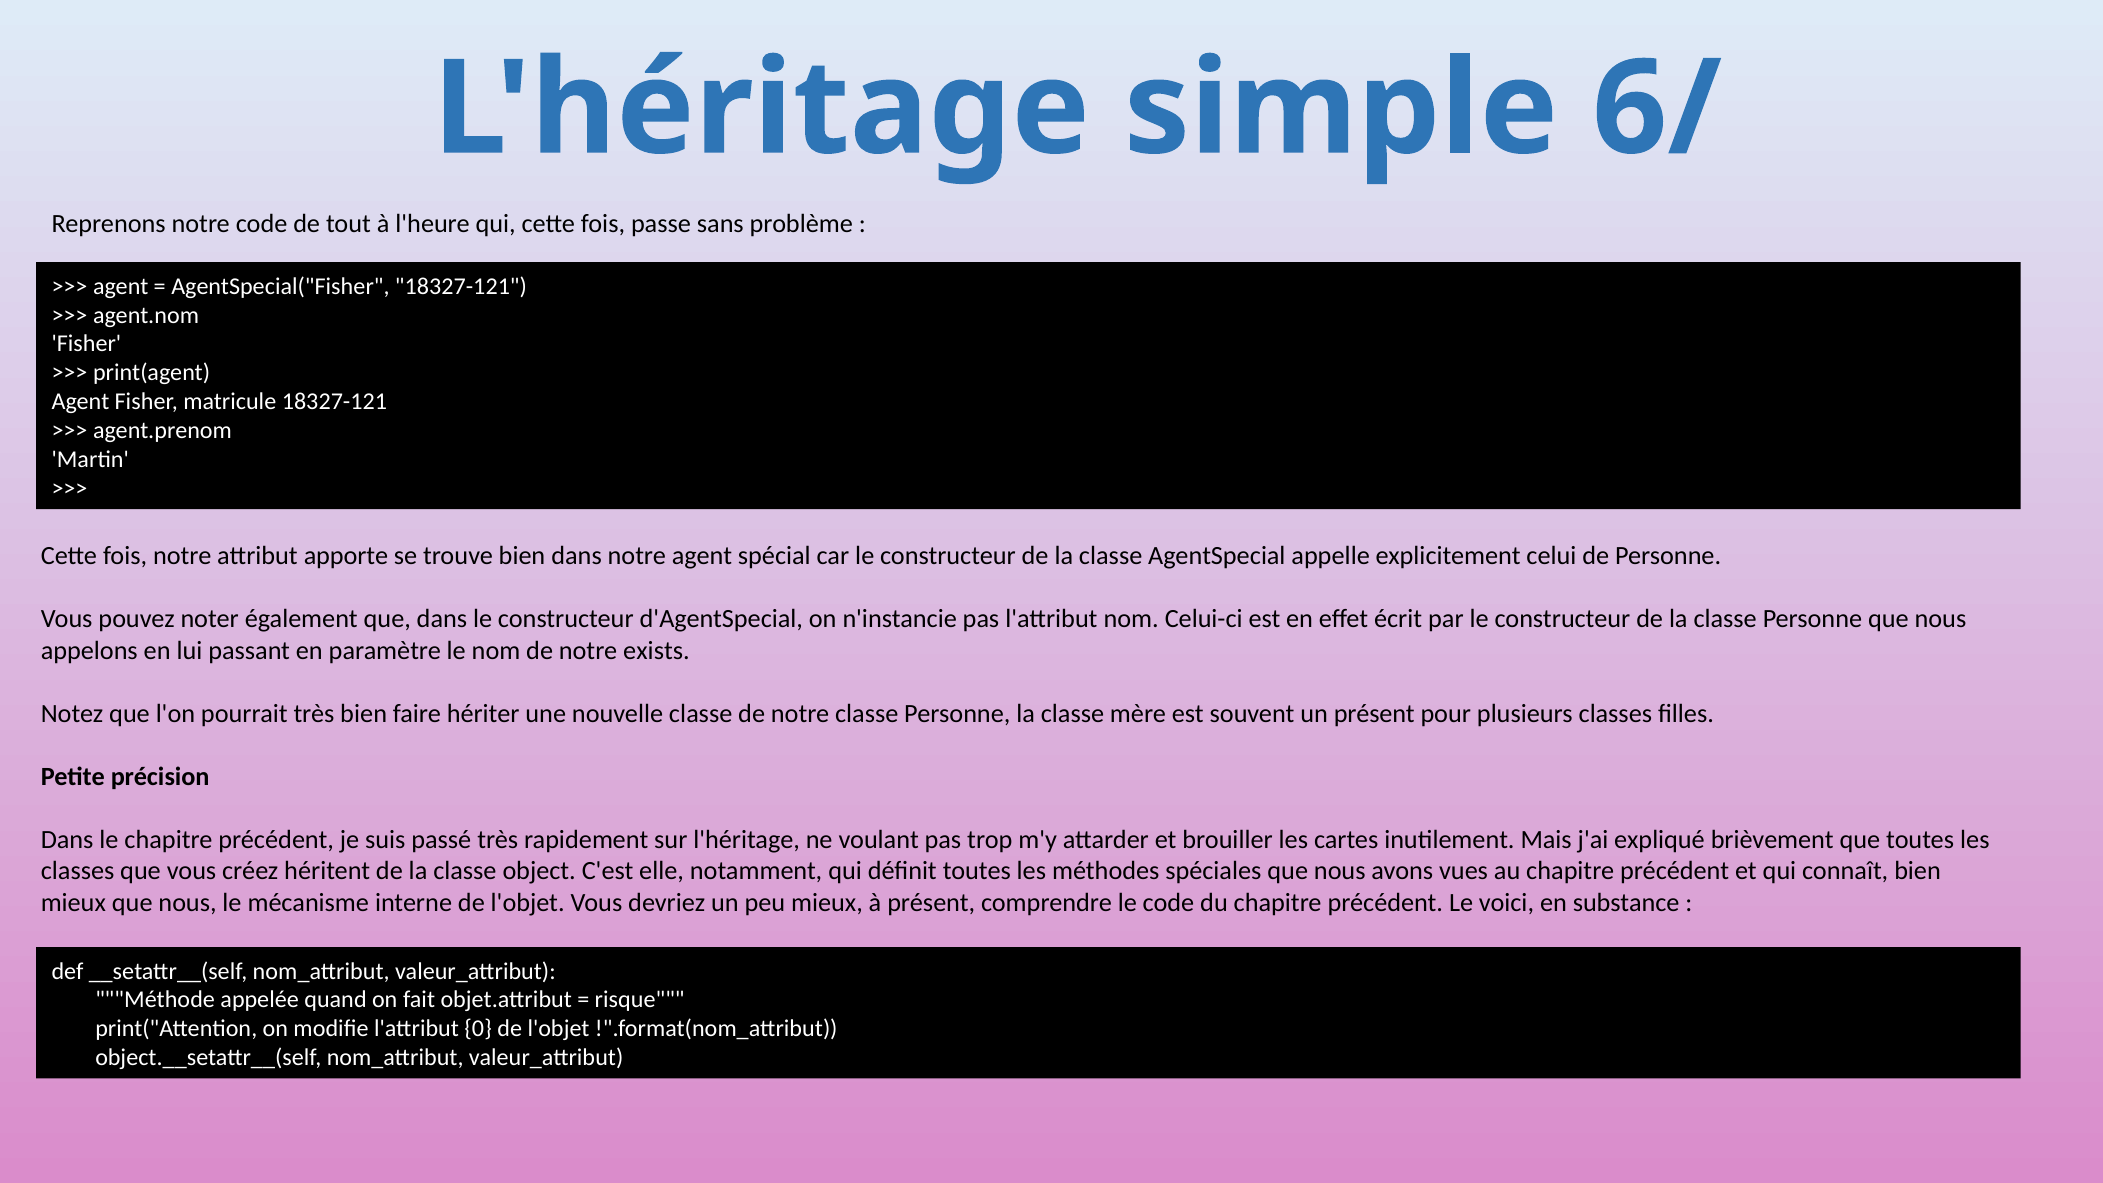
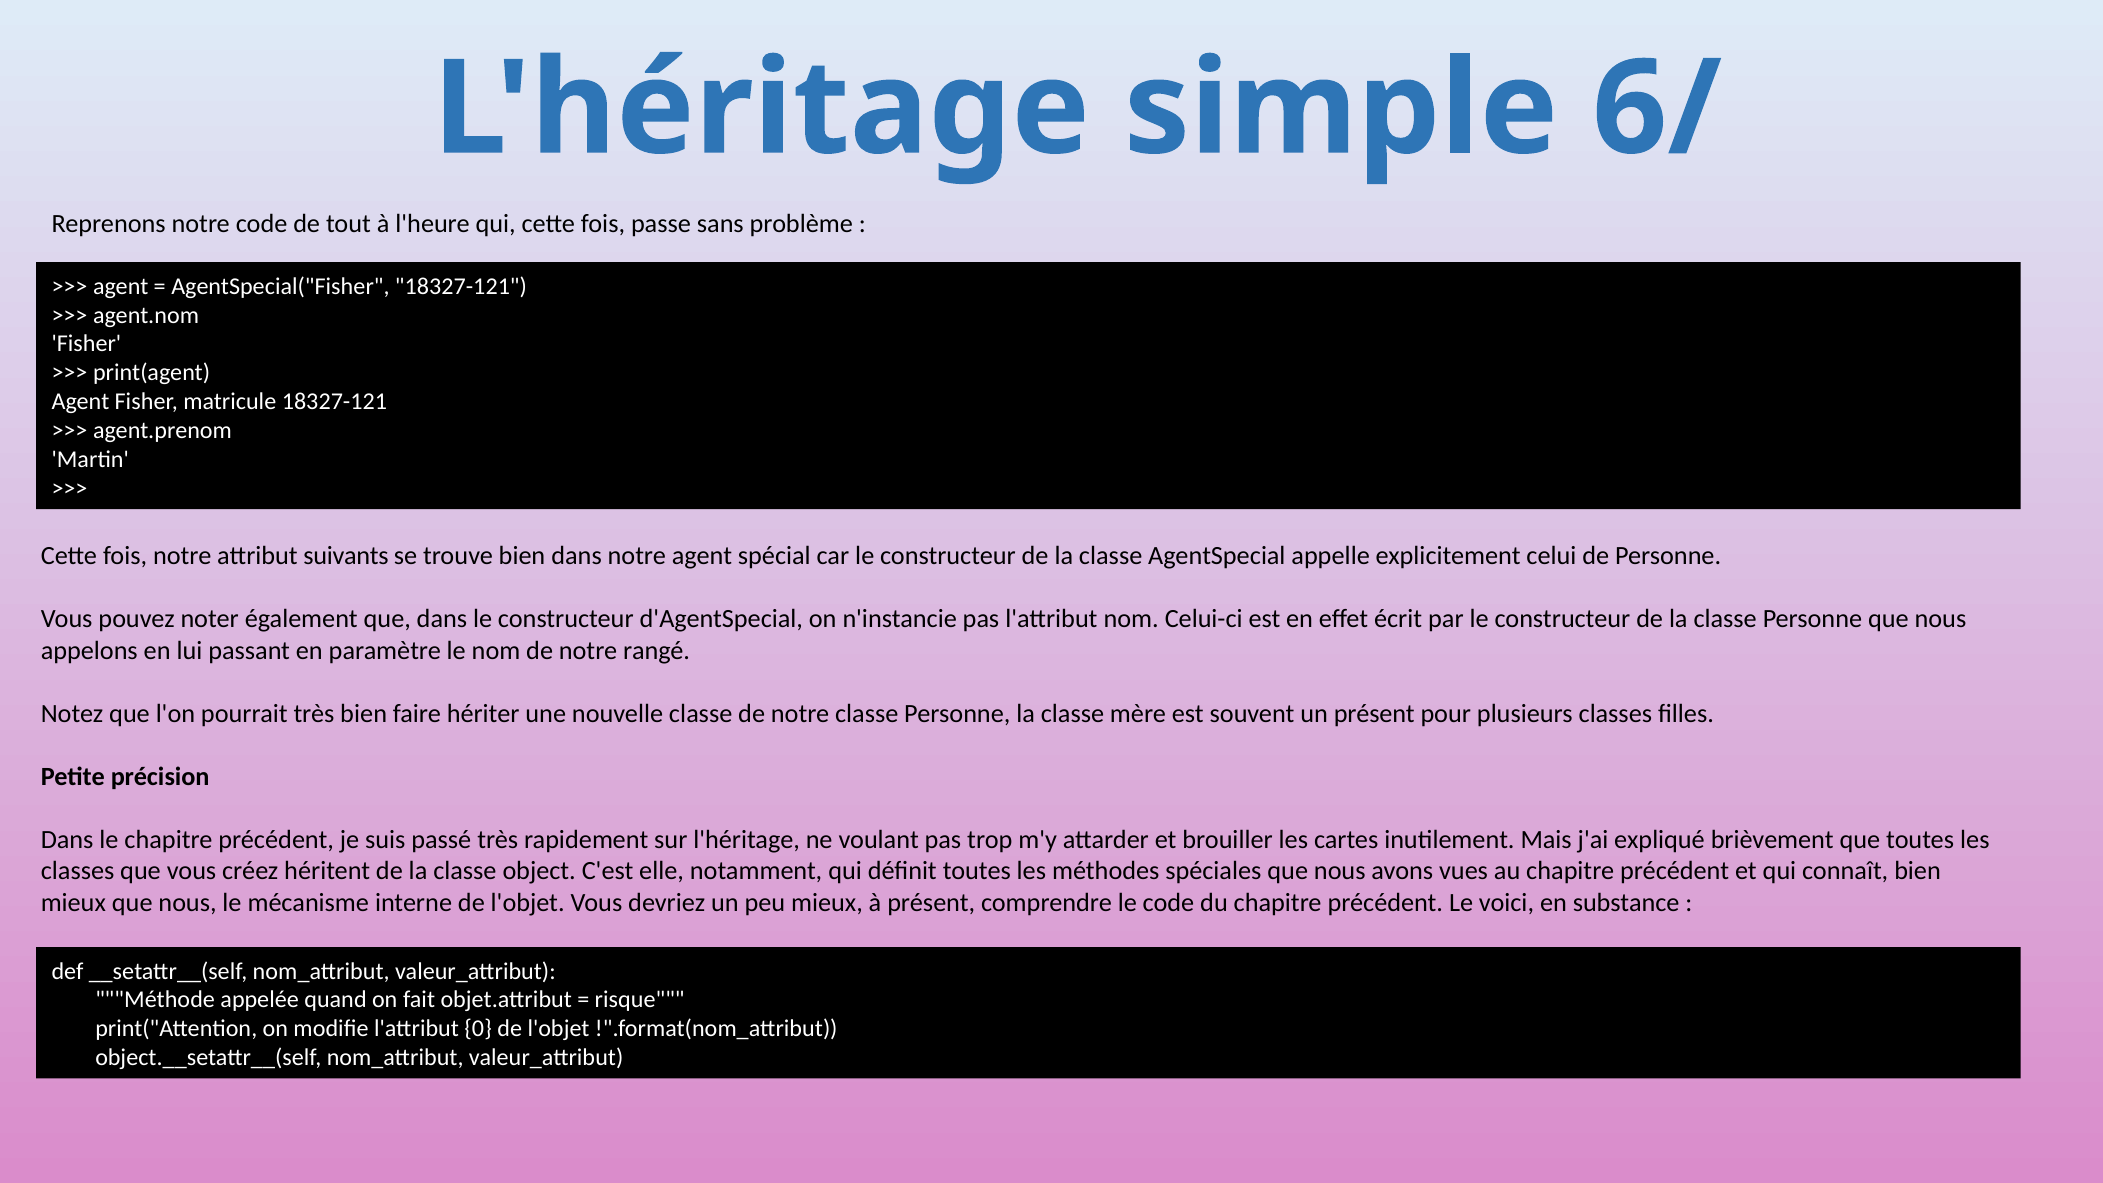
apporte: apporte -> suivants
exists: exists -> rangé
